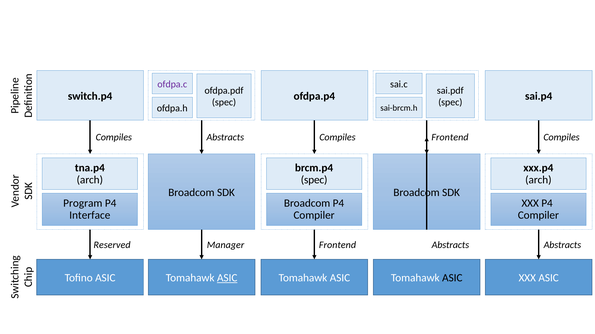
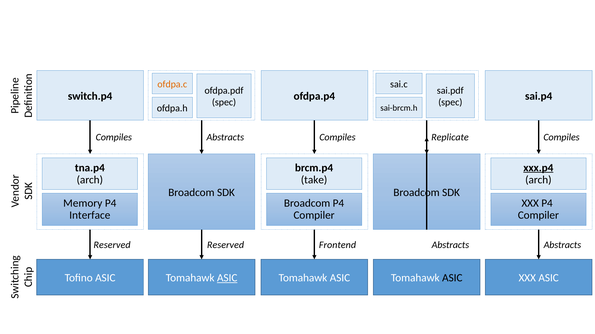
ofdpa.c colour: purple -> orange
Frontend at (450, 138): Frontend -> Replicate
xxx.p4 underline: none -> present
spec at (314, 180): spec -> take
Program: Program -> Memory
Manager at (226, 245): Manager -> Reserved
